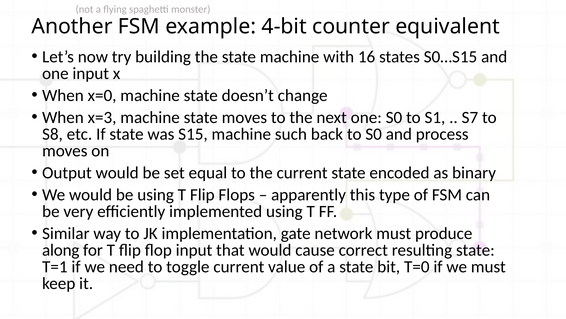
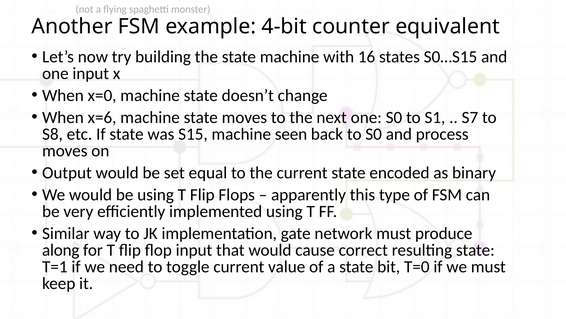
x=3: x=3 -> x=6
such: such -> seen
